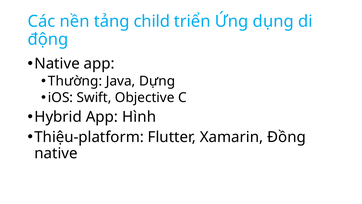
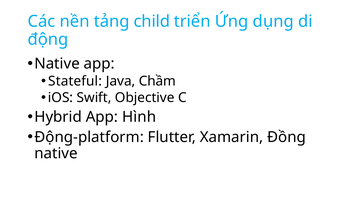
Thường: Thường -> Stateful
Dựng: Dựng -> Chầm
Thiệu-platform: Thiệu-platform -> Động-platform
